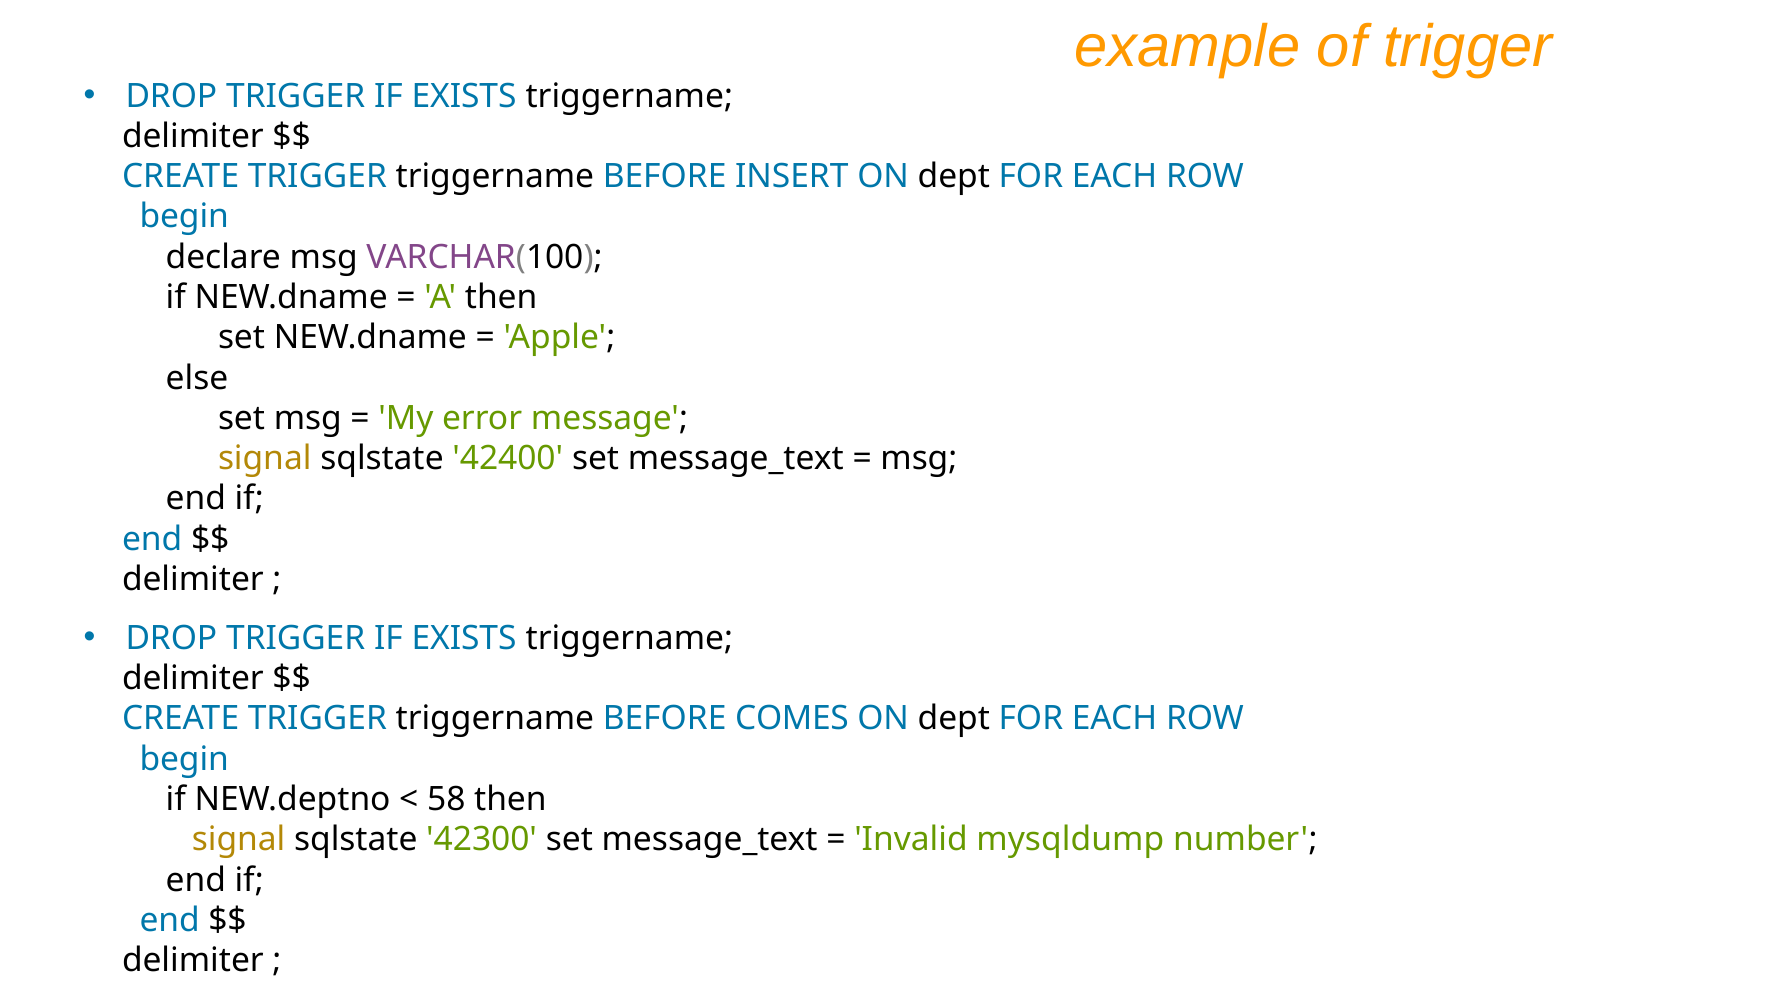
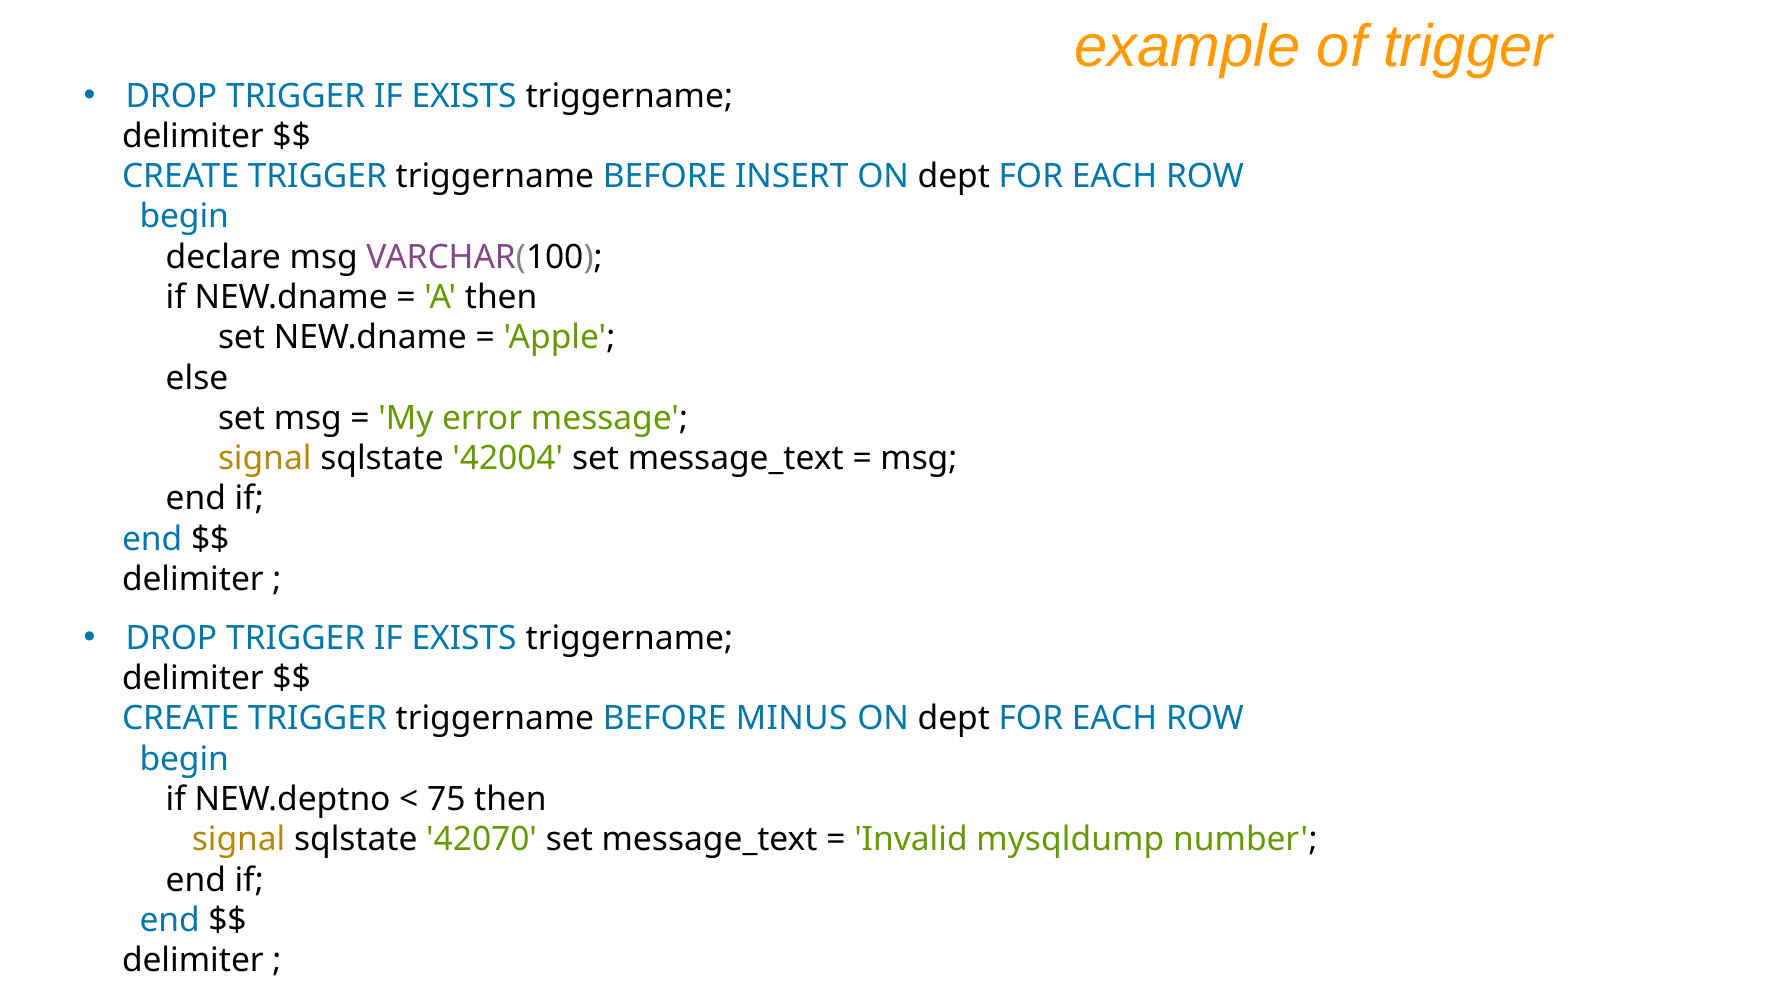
42400: 42400 -> 42004
COMES: COMES -> MINUS
58: 58 -> 75
42300: 42300 -> 42070
